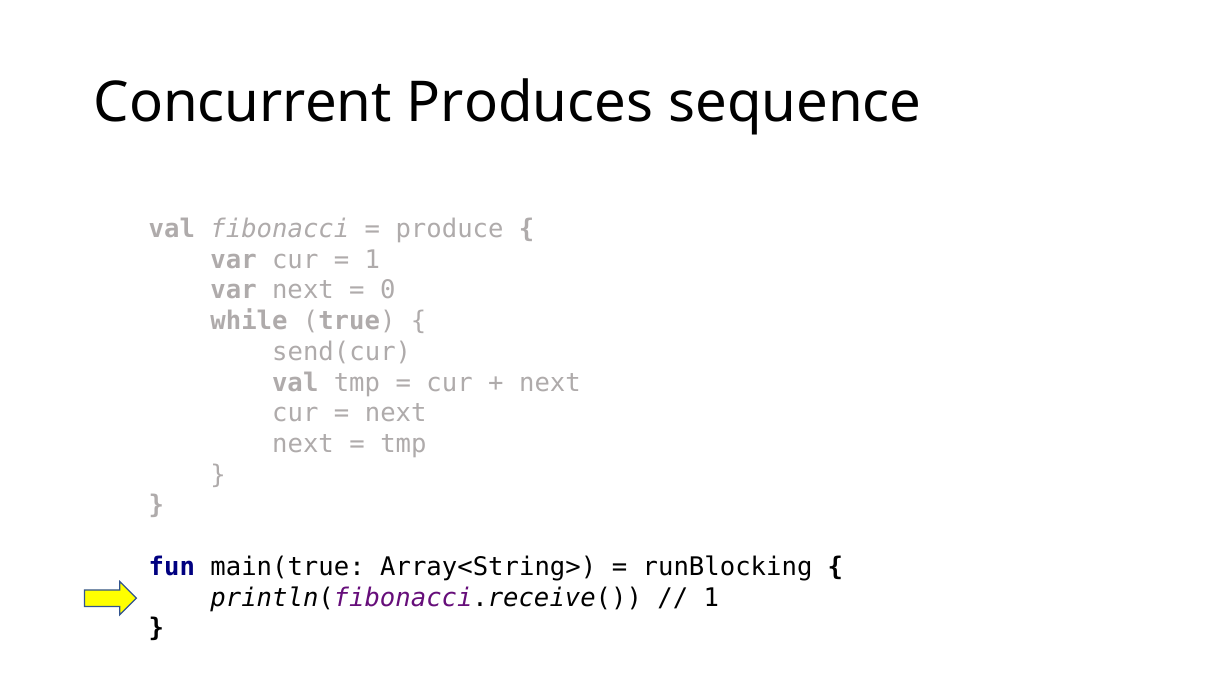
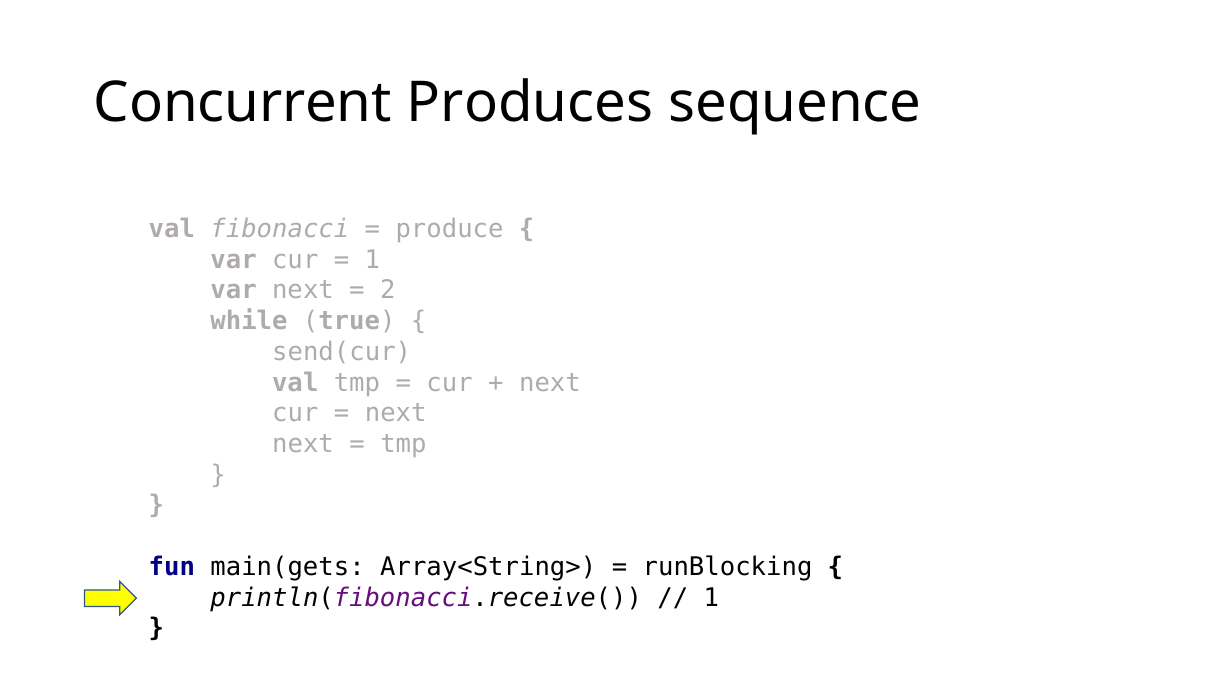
0: 0 -> 2
main(true: main(true -> main(gets
